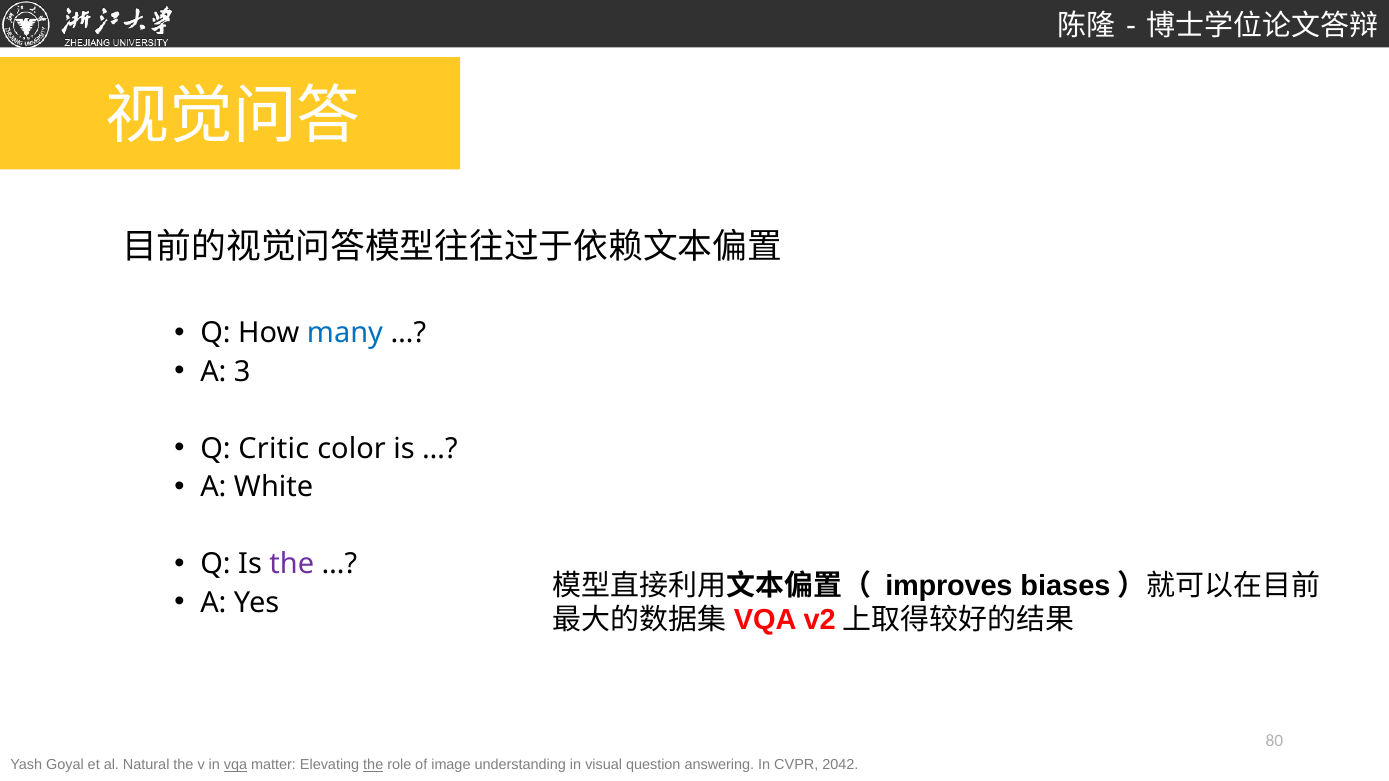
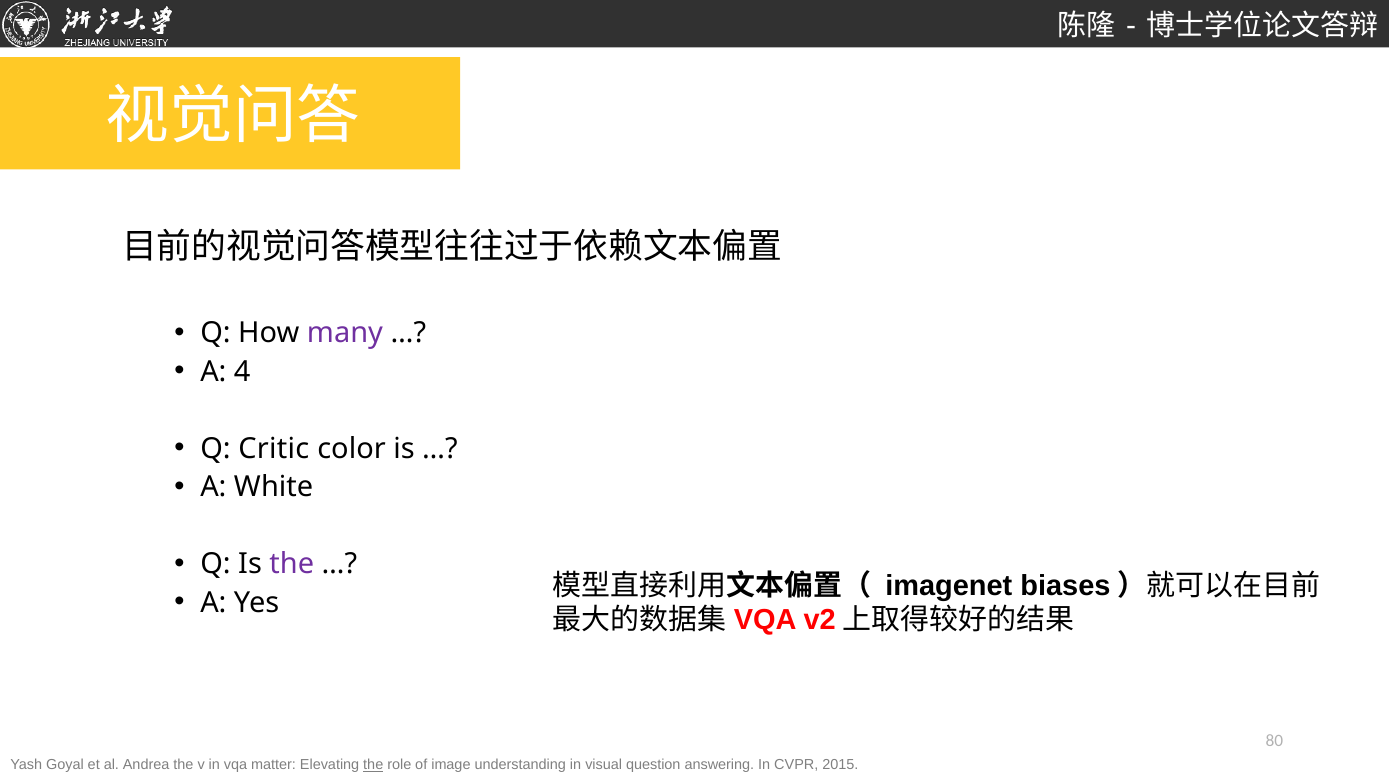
many colour: blue -> purple
3: 3 -> 4
improves: improves -> imagenet
Natural: Natural -> Andrea
vqa underline: present -> none
2042: 2042 -> 2015
